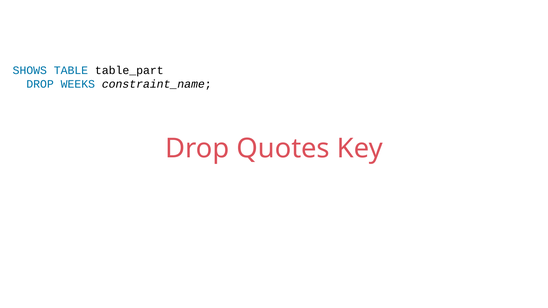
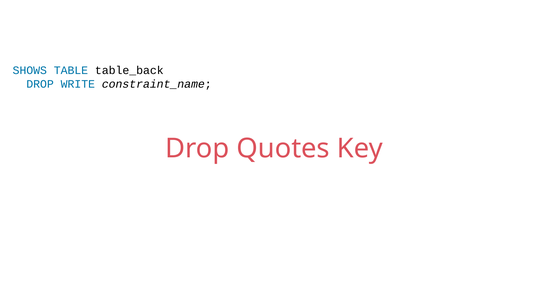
table_part: table_part -> table_back
WEEKS: WEEKS -> WRITE
